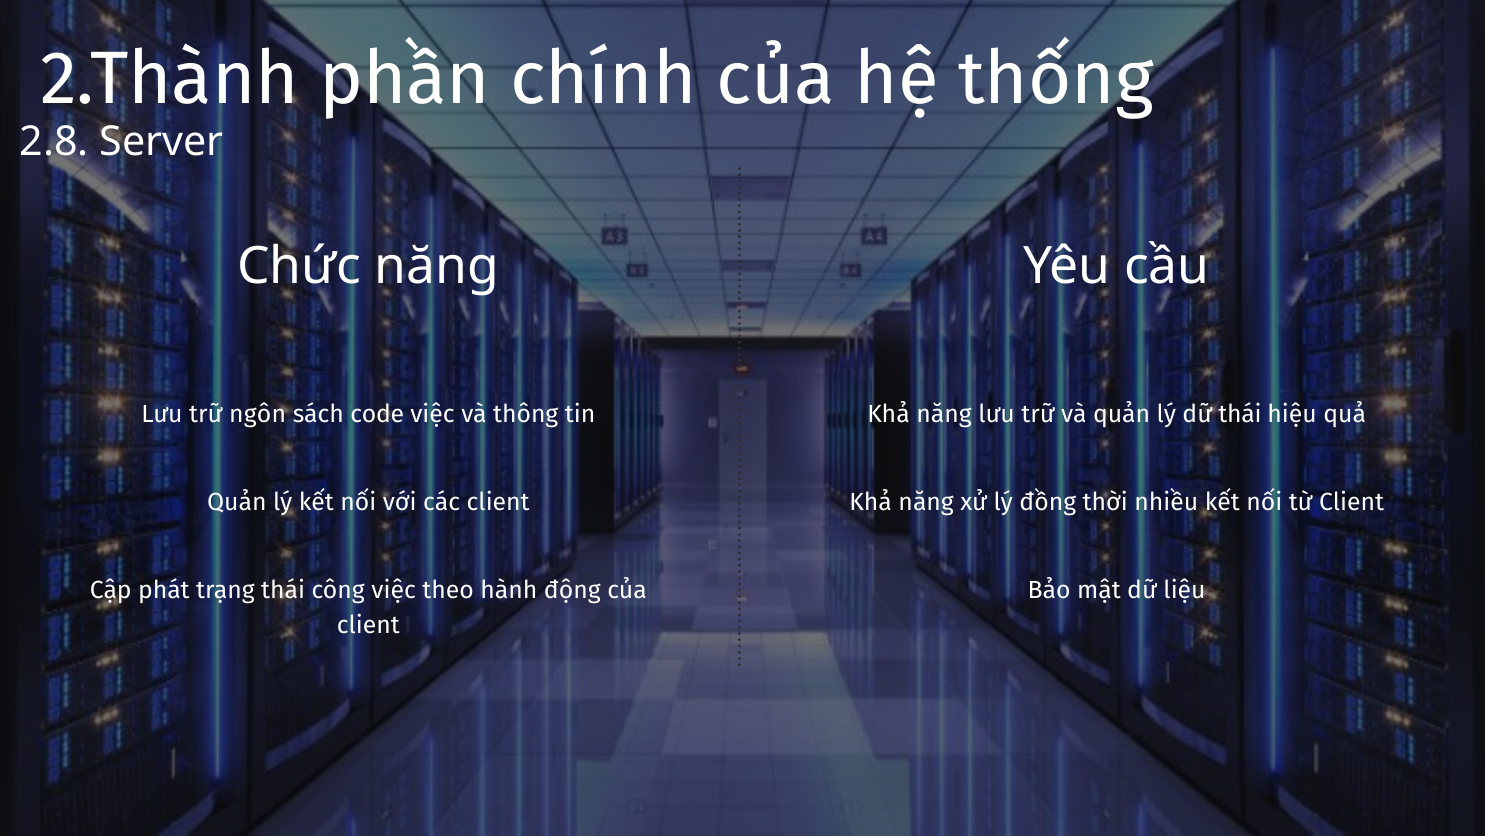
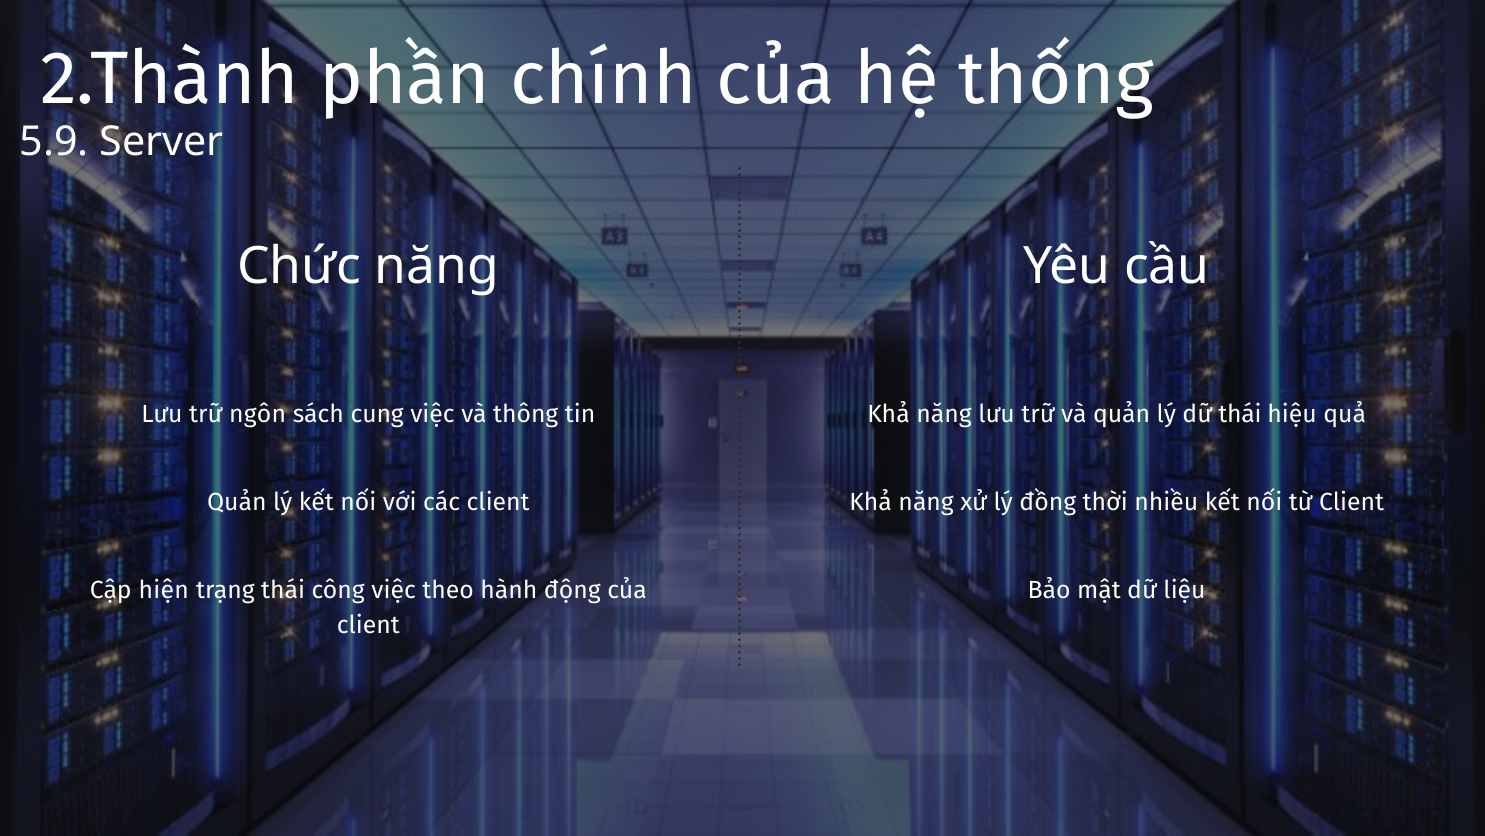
2.8: 2.8 -> 5.9
code: code -> cung
phát: phát -> hiện
